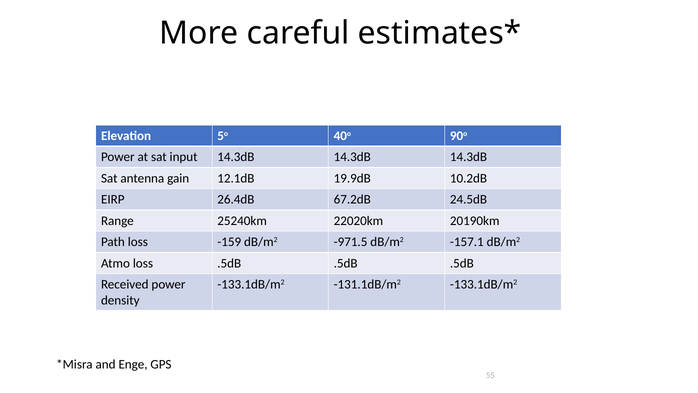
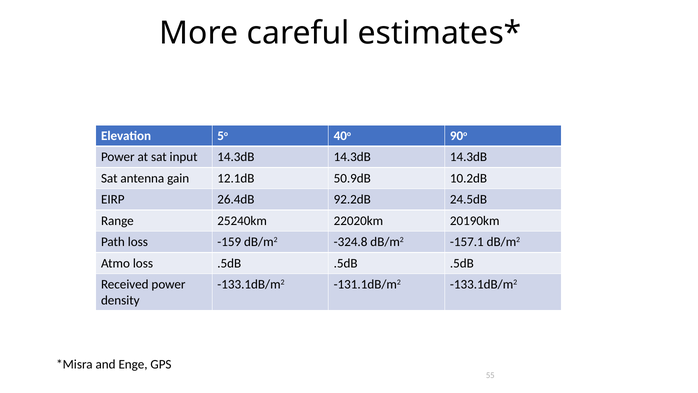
19.9dB: 19.9dB -> 50.9dB
67.2dB: 67.2dB -> 92.2dB
-971.5: -971.5 -> -324.8
